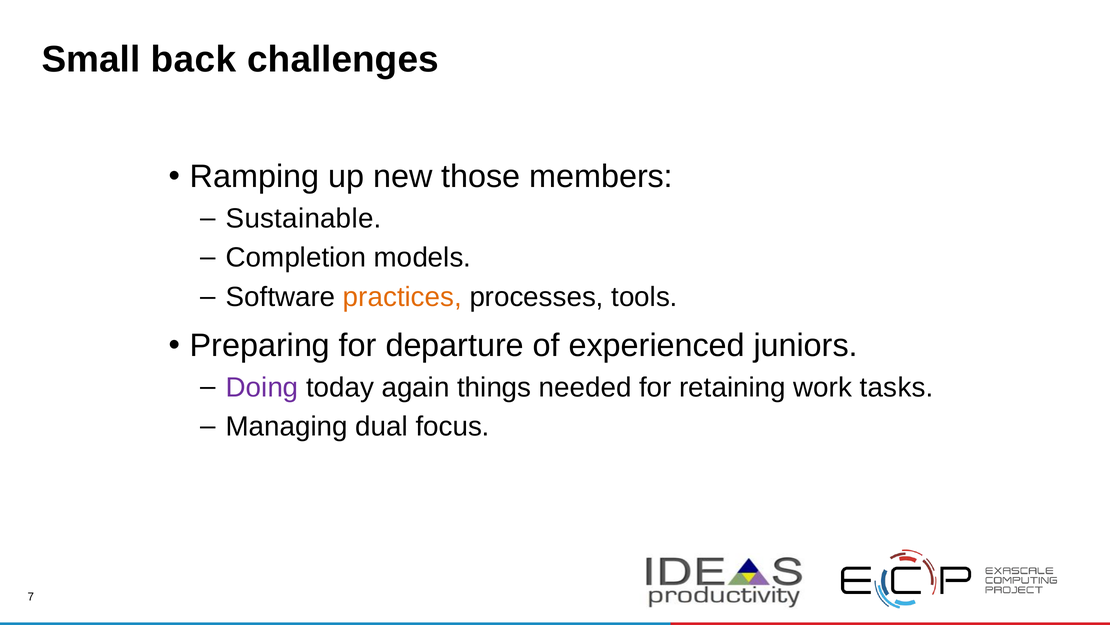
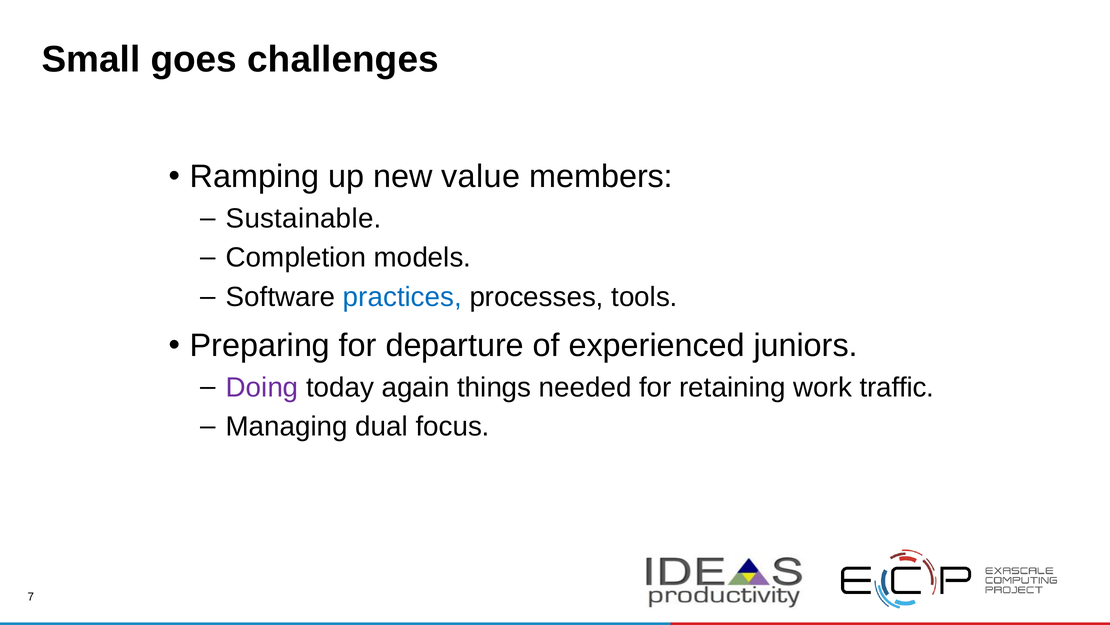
back: back -> goes
those: those -> value
practices colour: orange -> blue
tasks: tasks -> traffic
